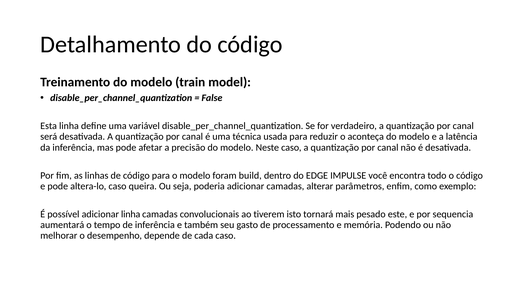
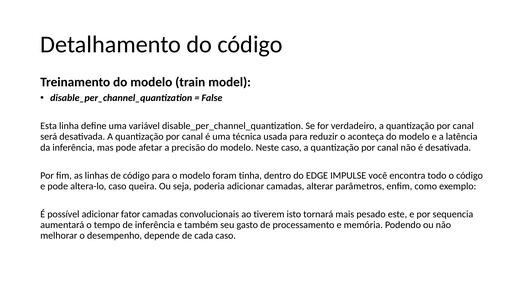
build: build -> tinha
adicionar linha: linha -> fator
